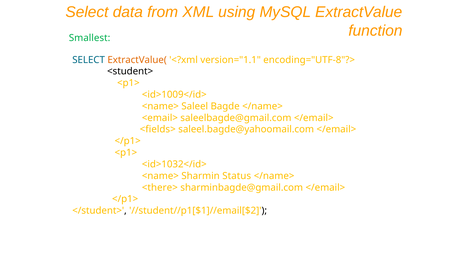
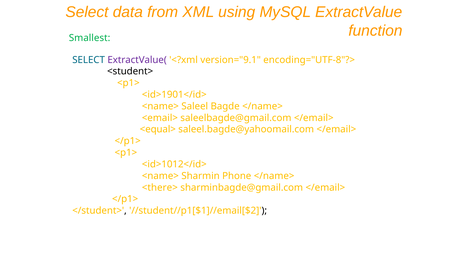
ExtractValue( colour: orange -> purple
version="1.1: version="1.1 -> version="9.1
<id>1009</id>: <id>1009</id> -> <id>1901</id>
<fields>: <fields> -> <equal>
<id>1032</id>: <id>1032</id> -> <id>1012</id>
Status: Status -> Phone
